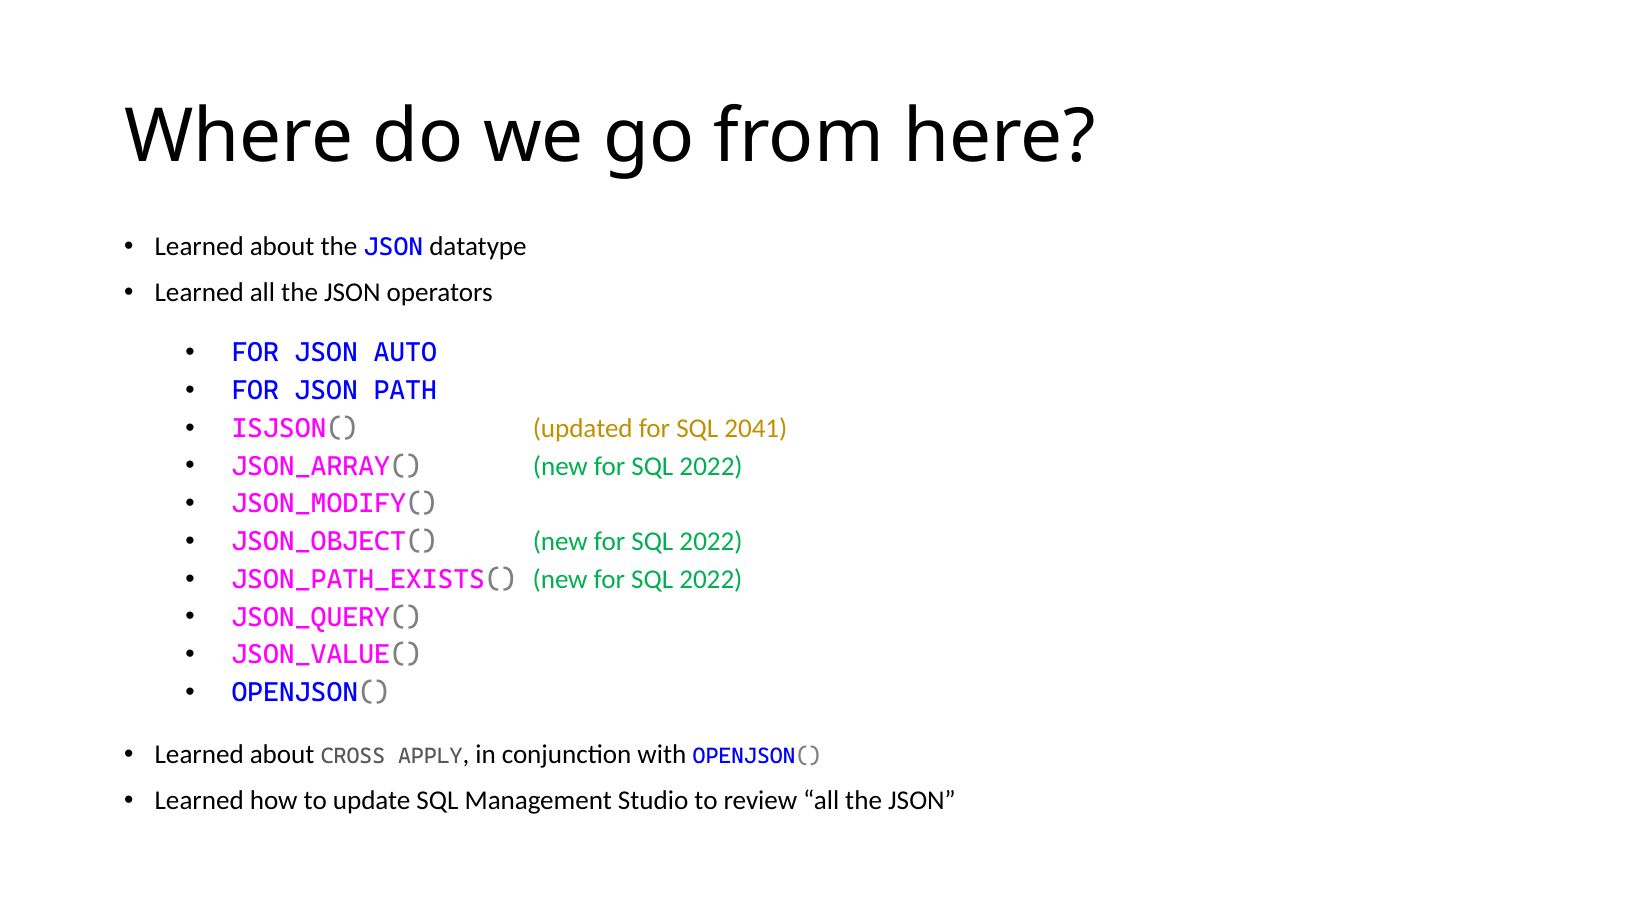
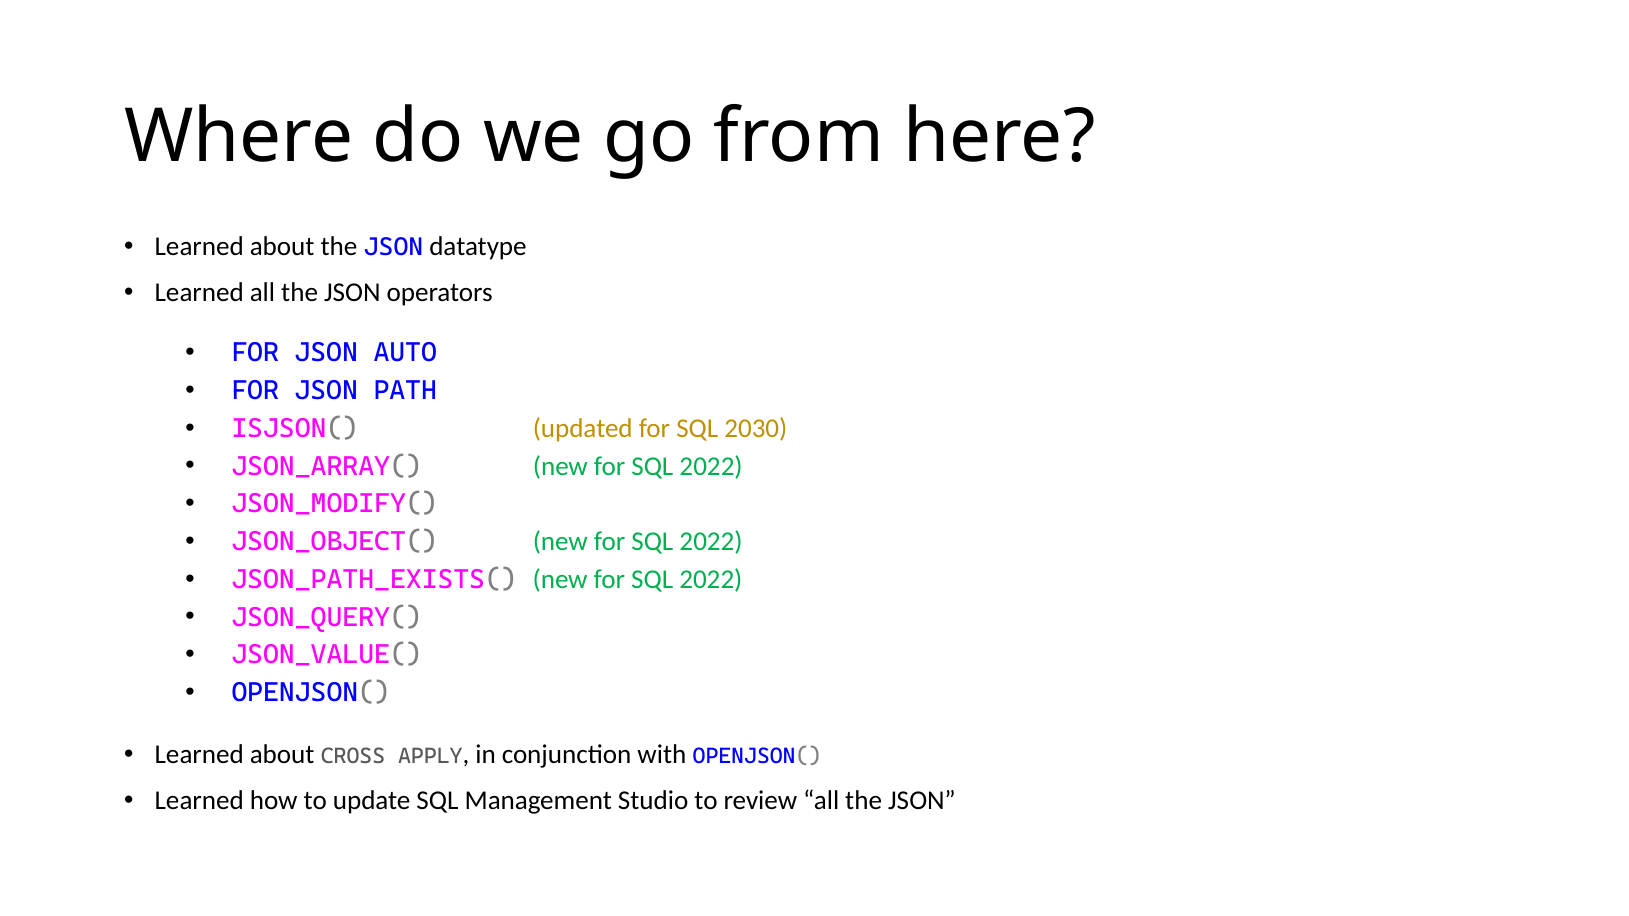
2041: 2041 -> 2030
